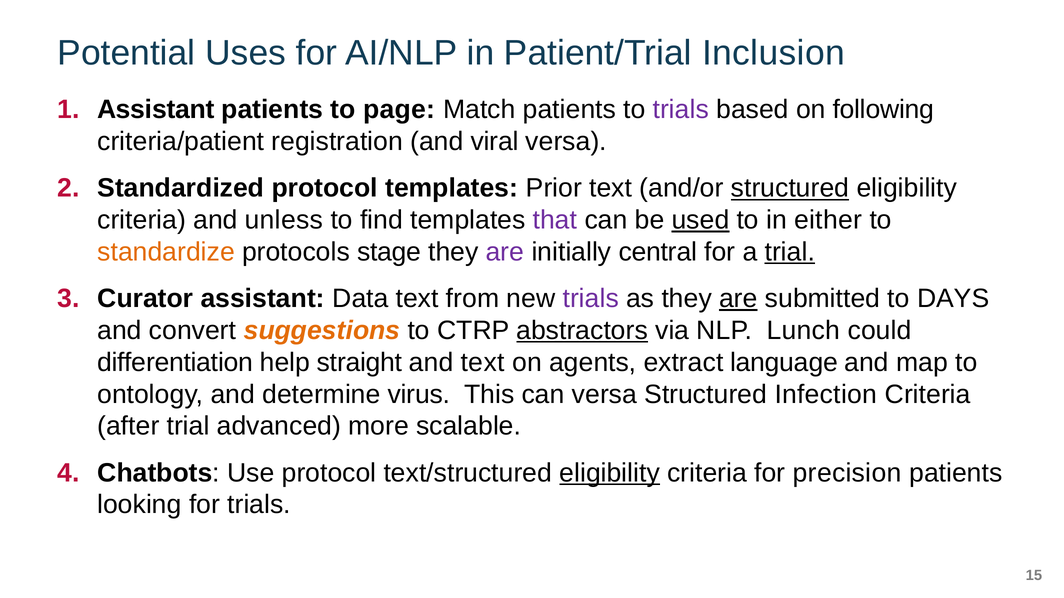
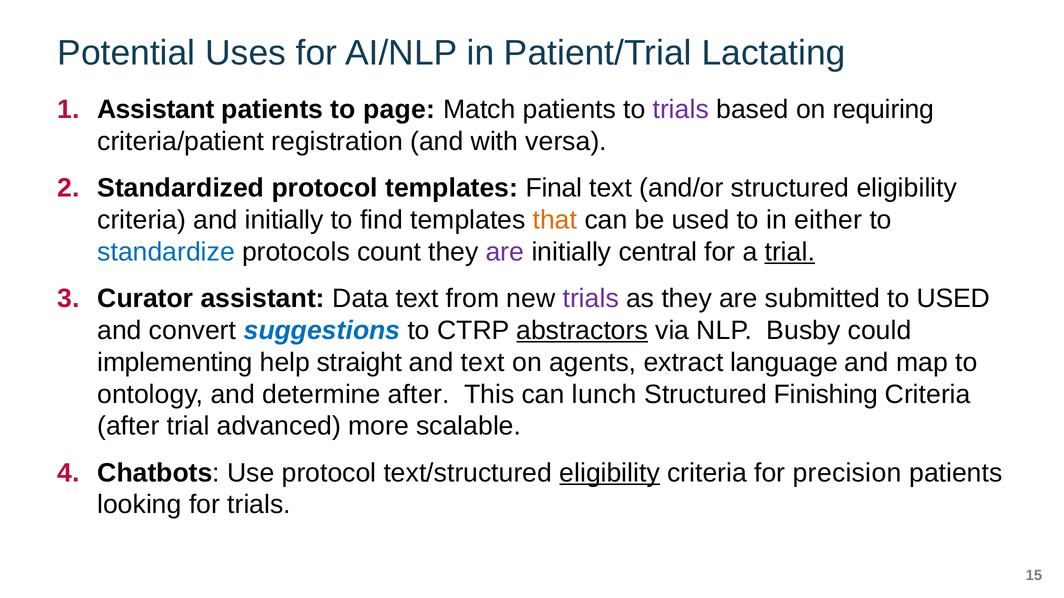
Inclusion: Inclusion -> Lactating
following: following -> requiring
viral: viral -> with
Prior: Prior -> Final
structured at (790, 188) underline: present -> none
and unless: unless -> initially
that colour: purple -> orange
used at (701, 220) underline: present -> none
standardize colour: orange -> blue
stage: stage -> count
are at (738, 299) underline: present -> none
to DAYS: DAYS -> USED
suggestions colour: orange -> blue
Lunch: Lunch -> Busby
differentiation: differentiation -> implementing
determine virus: virus -> after
can versa: versa -> lunch
Infection: Infection -> Finishing
